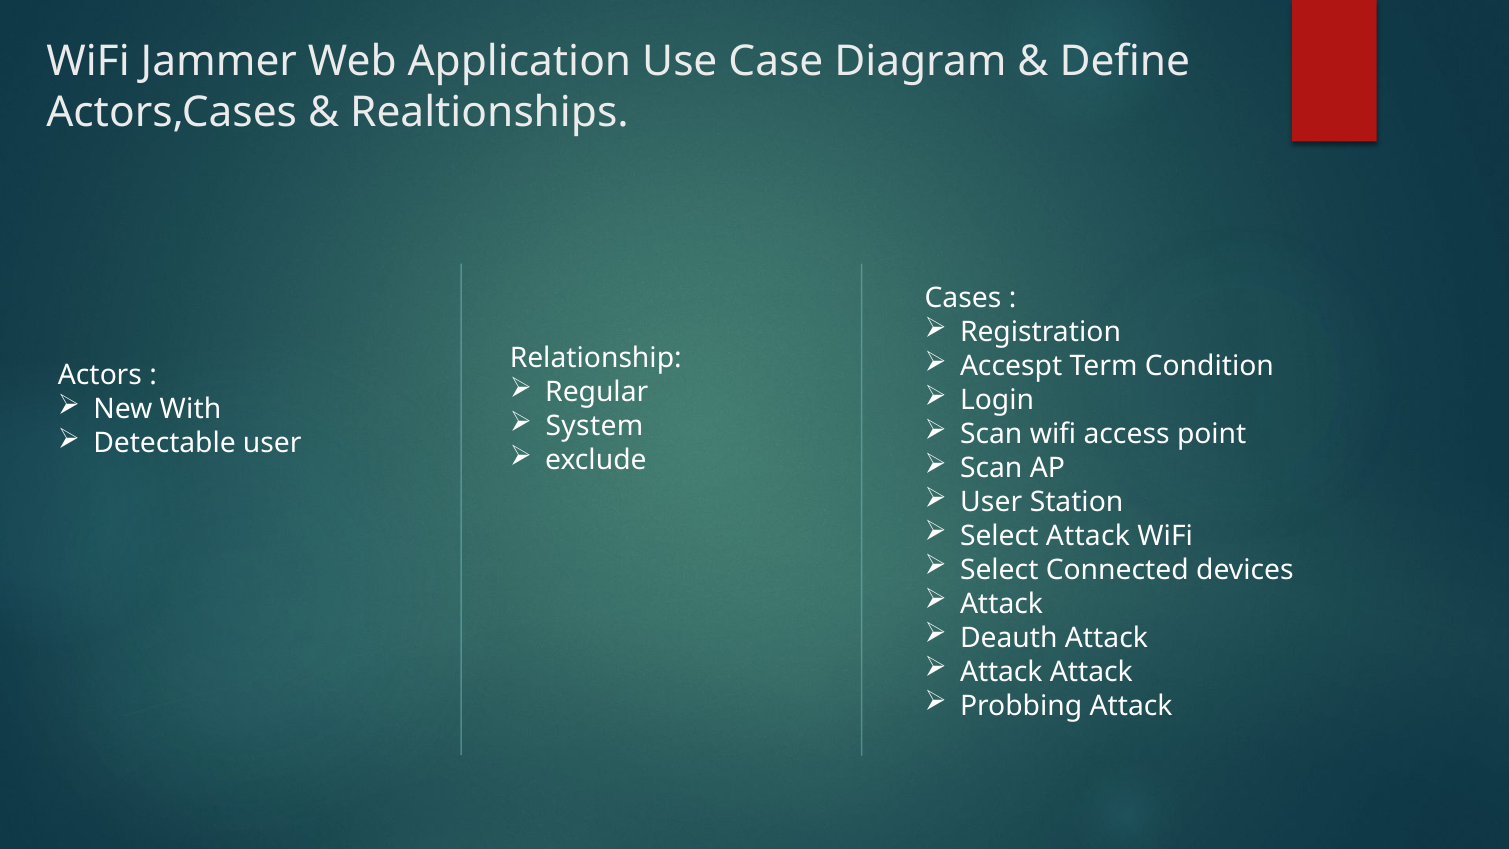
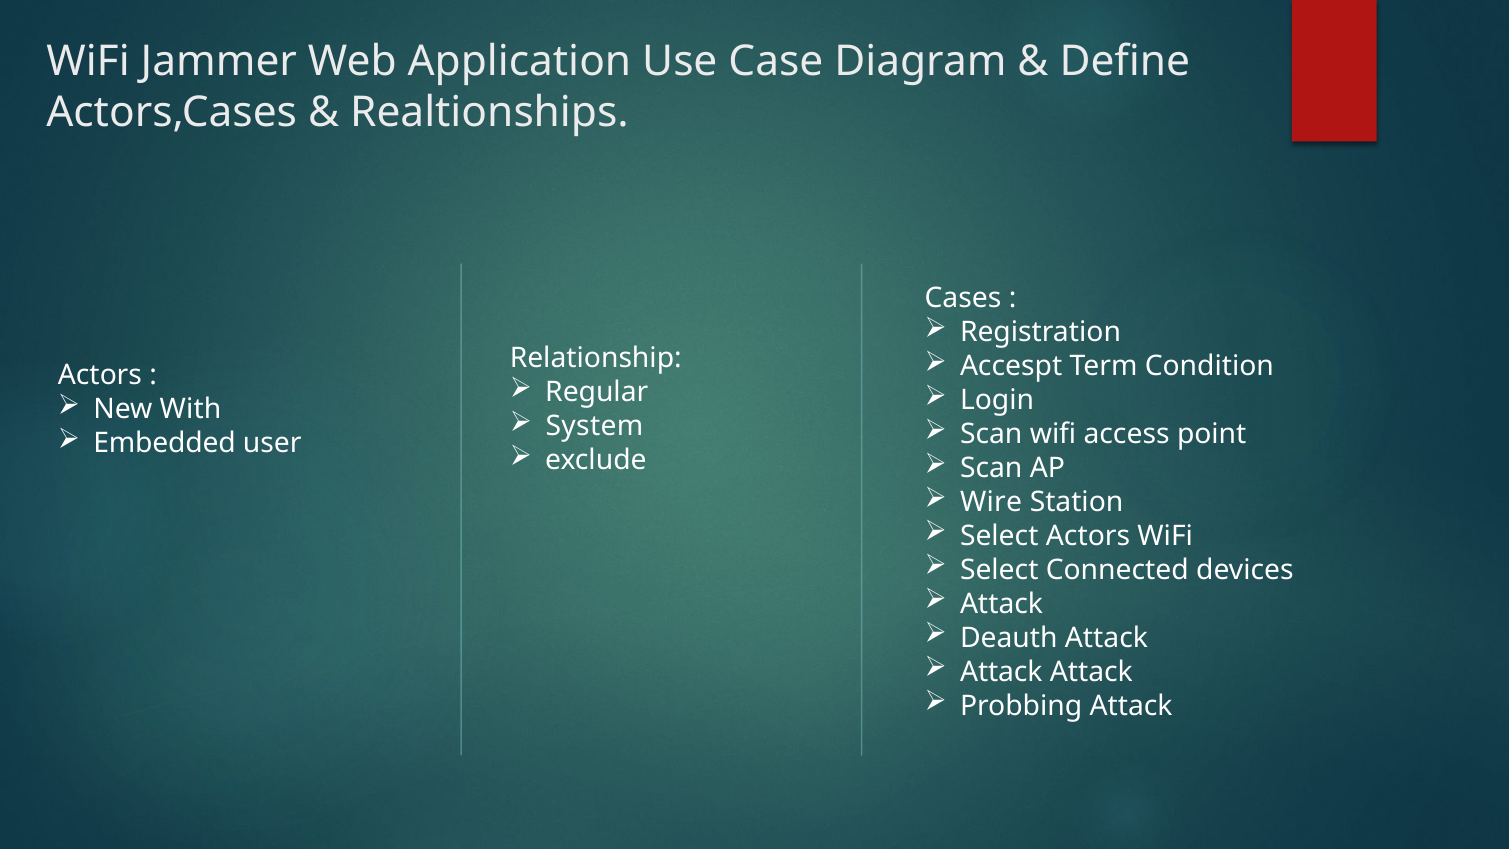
Detectable: Detectable -> Embedded
User at (991, 502): User -> Wire
Select Attack: Attack -> Actors
